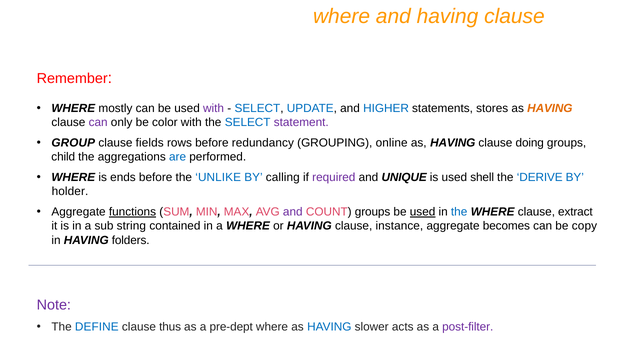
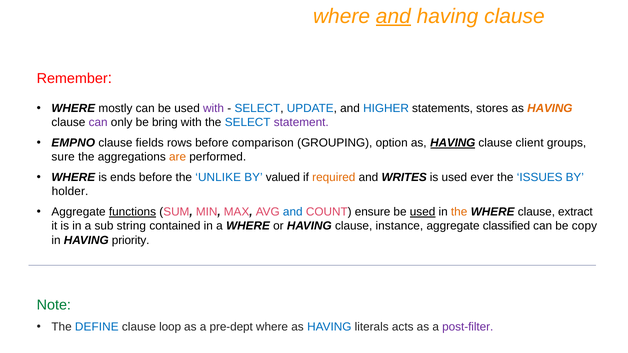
and at (393, 16) underline: none -> present
color: color -> bring
GROUP: GROUP -> EMPNO
redundancy: redundancy -> comparison
online: online -> option
HAVING at (453, 143) underline: none -> present
doing: doing -> client
child: child -> sure
are colour: blue -> orange
calling: calling -> valued
required colour: purple -> orange
UNIQUE: UNIQUE -> WRITES
shell: shell -> ever
DERIVE: DERIVE -> ISSUES
and at (293, 212) colour: purple -> blue
COUNT groups: groups -> ensure
the at (459, 212) colour: blue -> orange
becomes: becomes -> classified
folders: folders -> priority
Note colour: purple -> green
thus: thus -> loop
slower: slower -> literals
